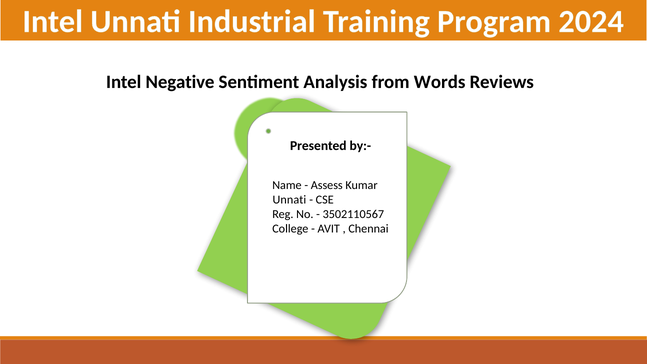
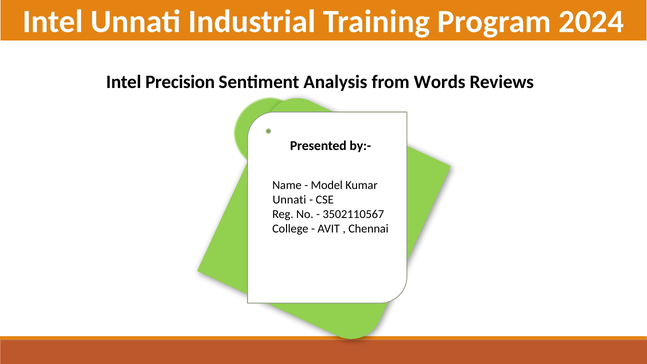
Negative: Negative -> Precision
Assess: Assess -> Model
